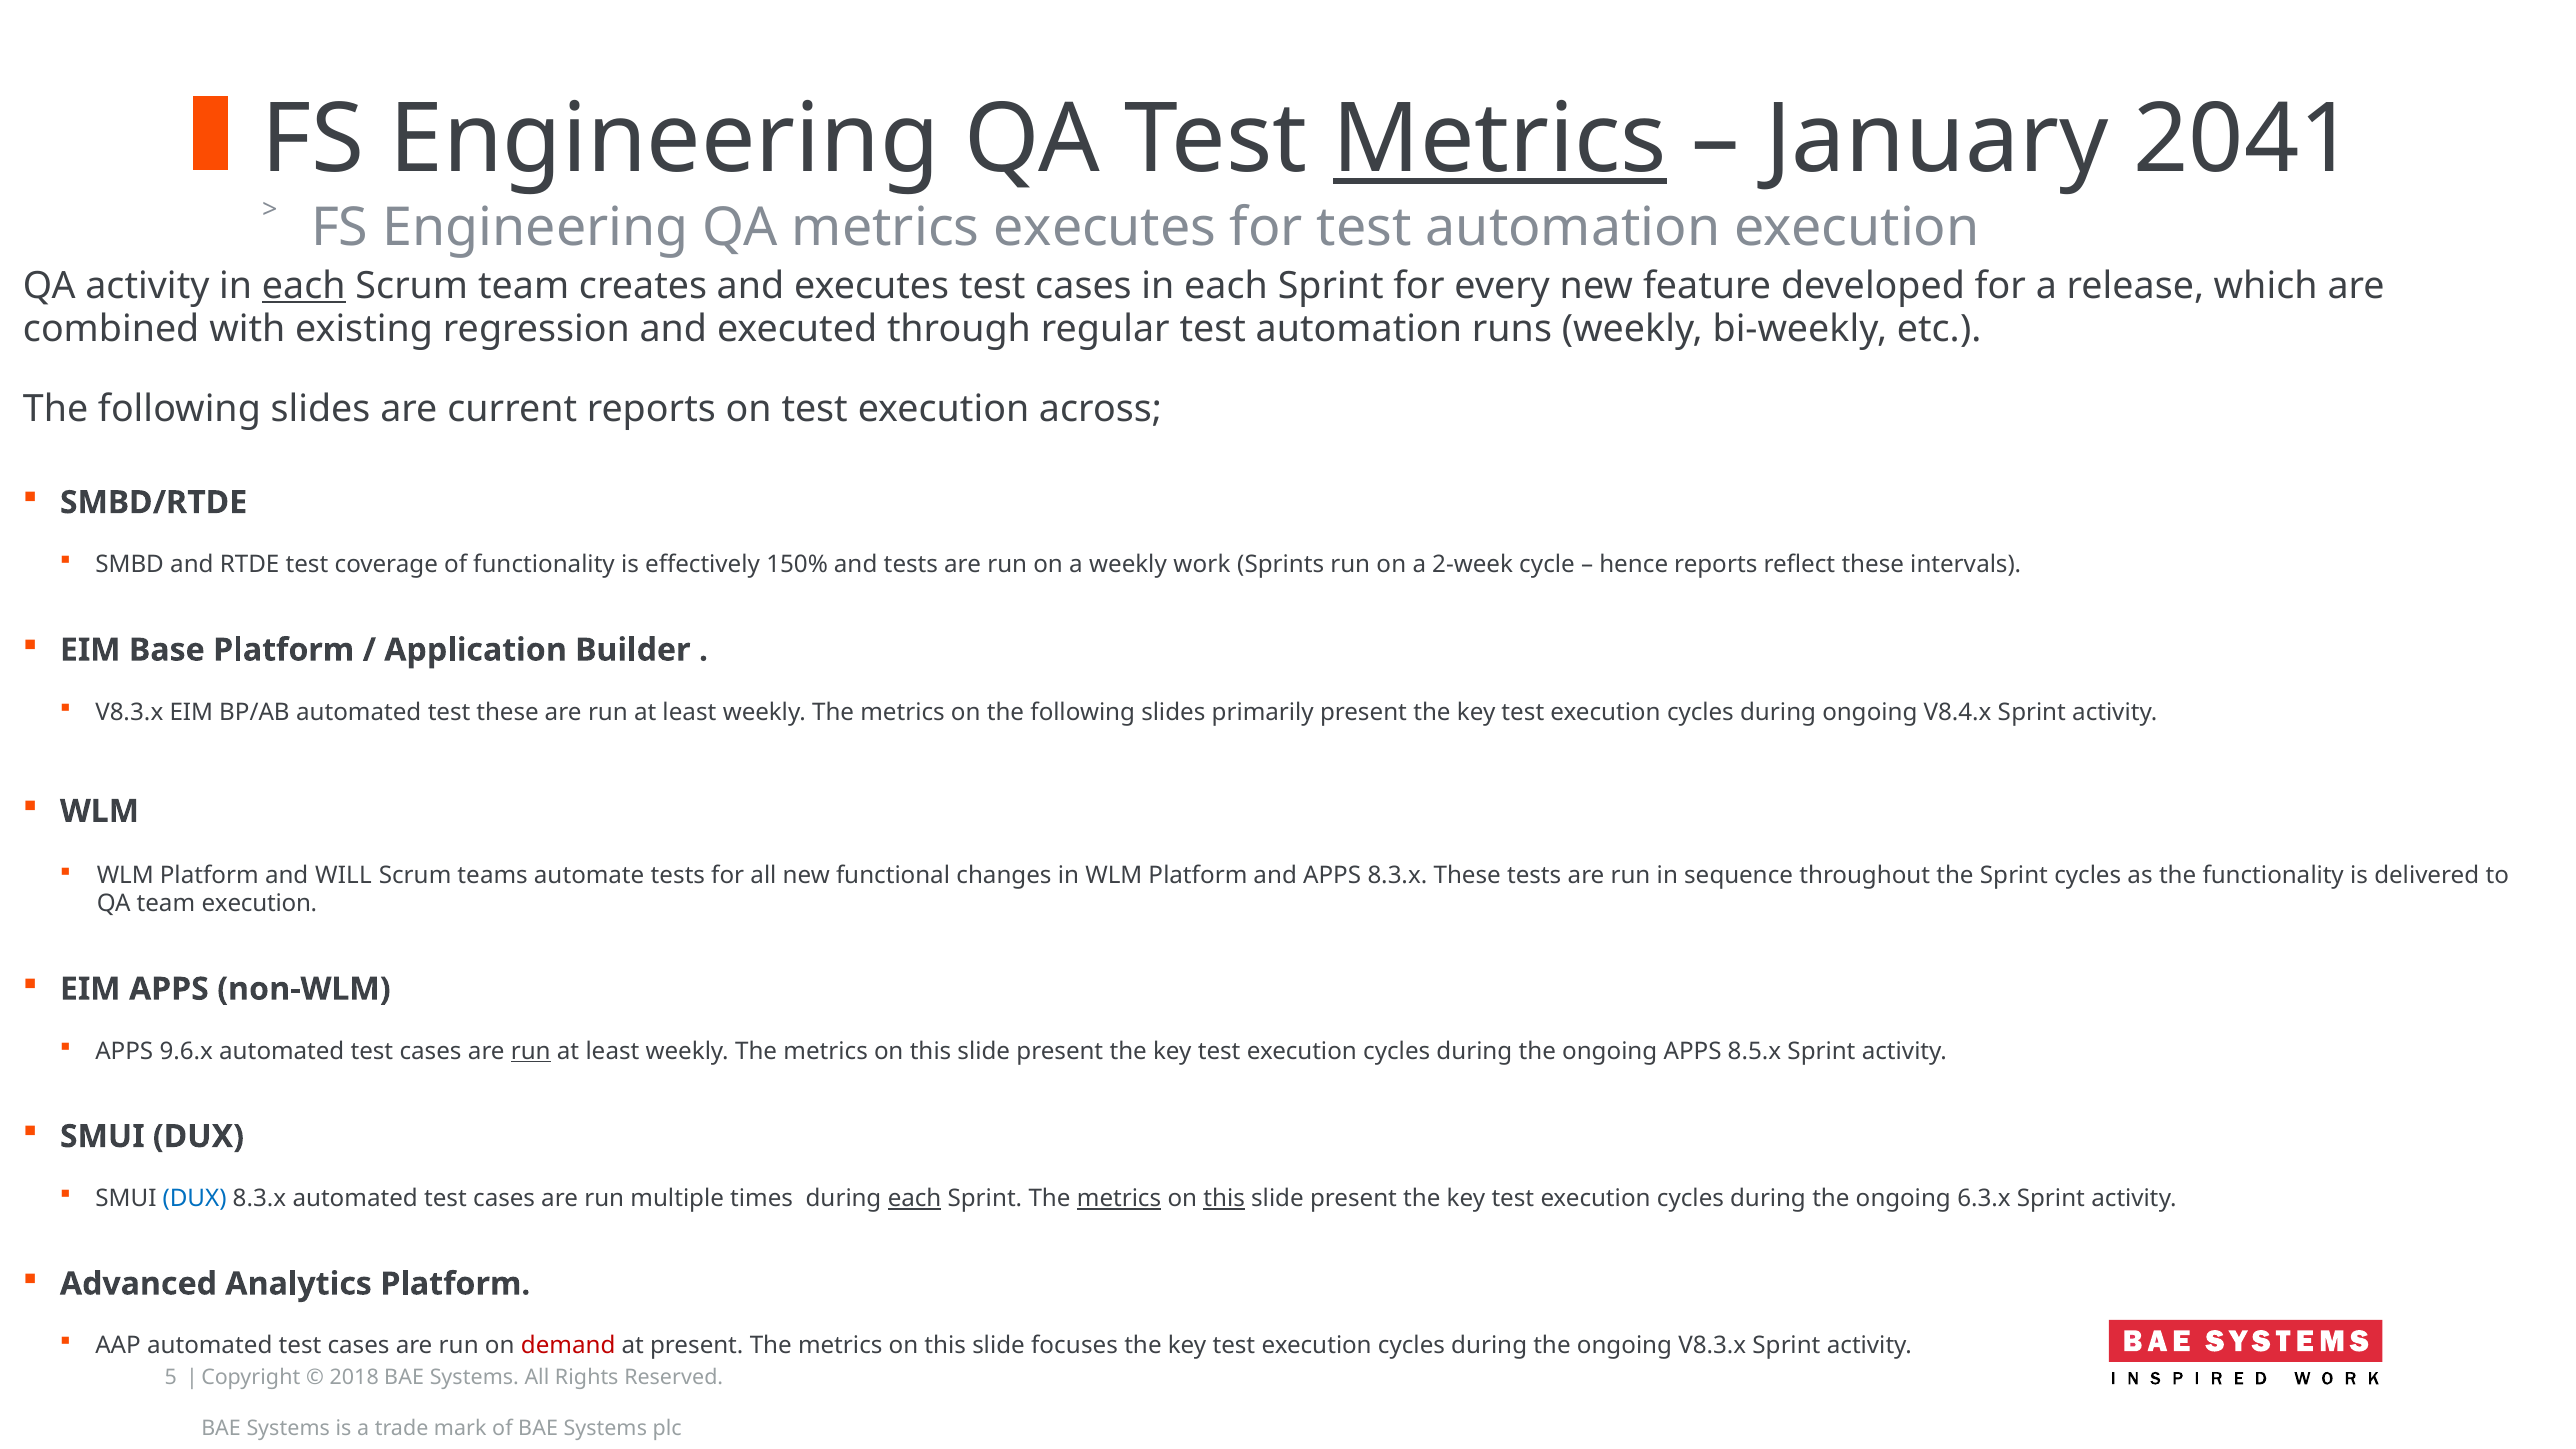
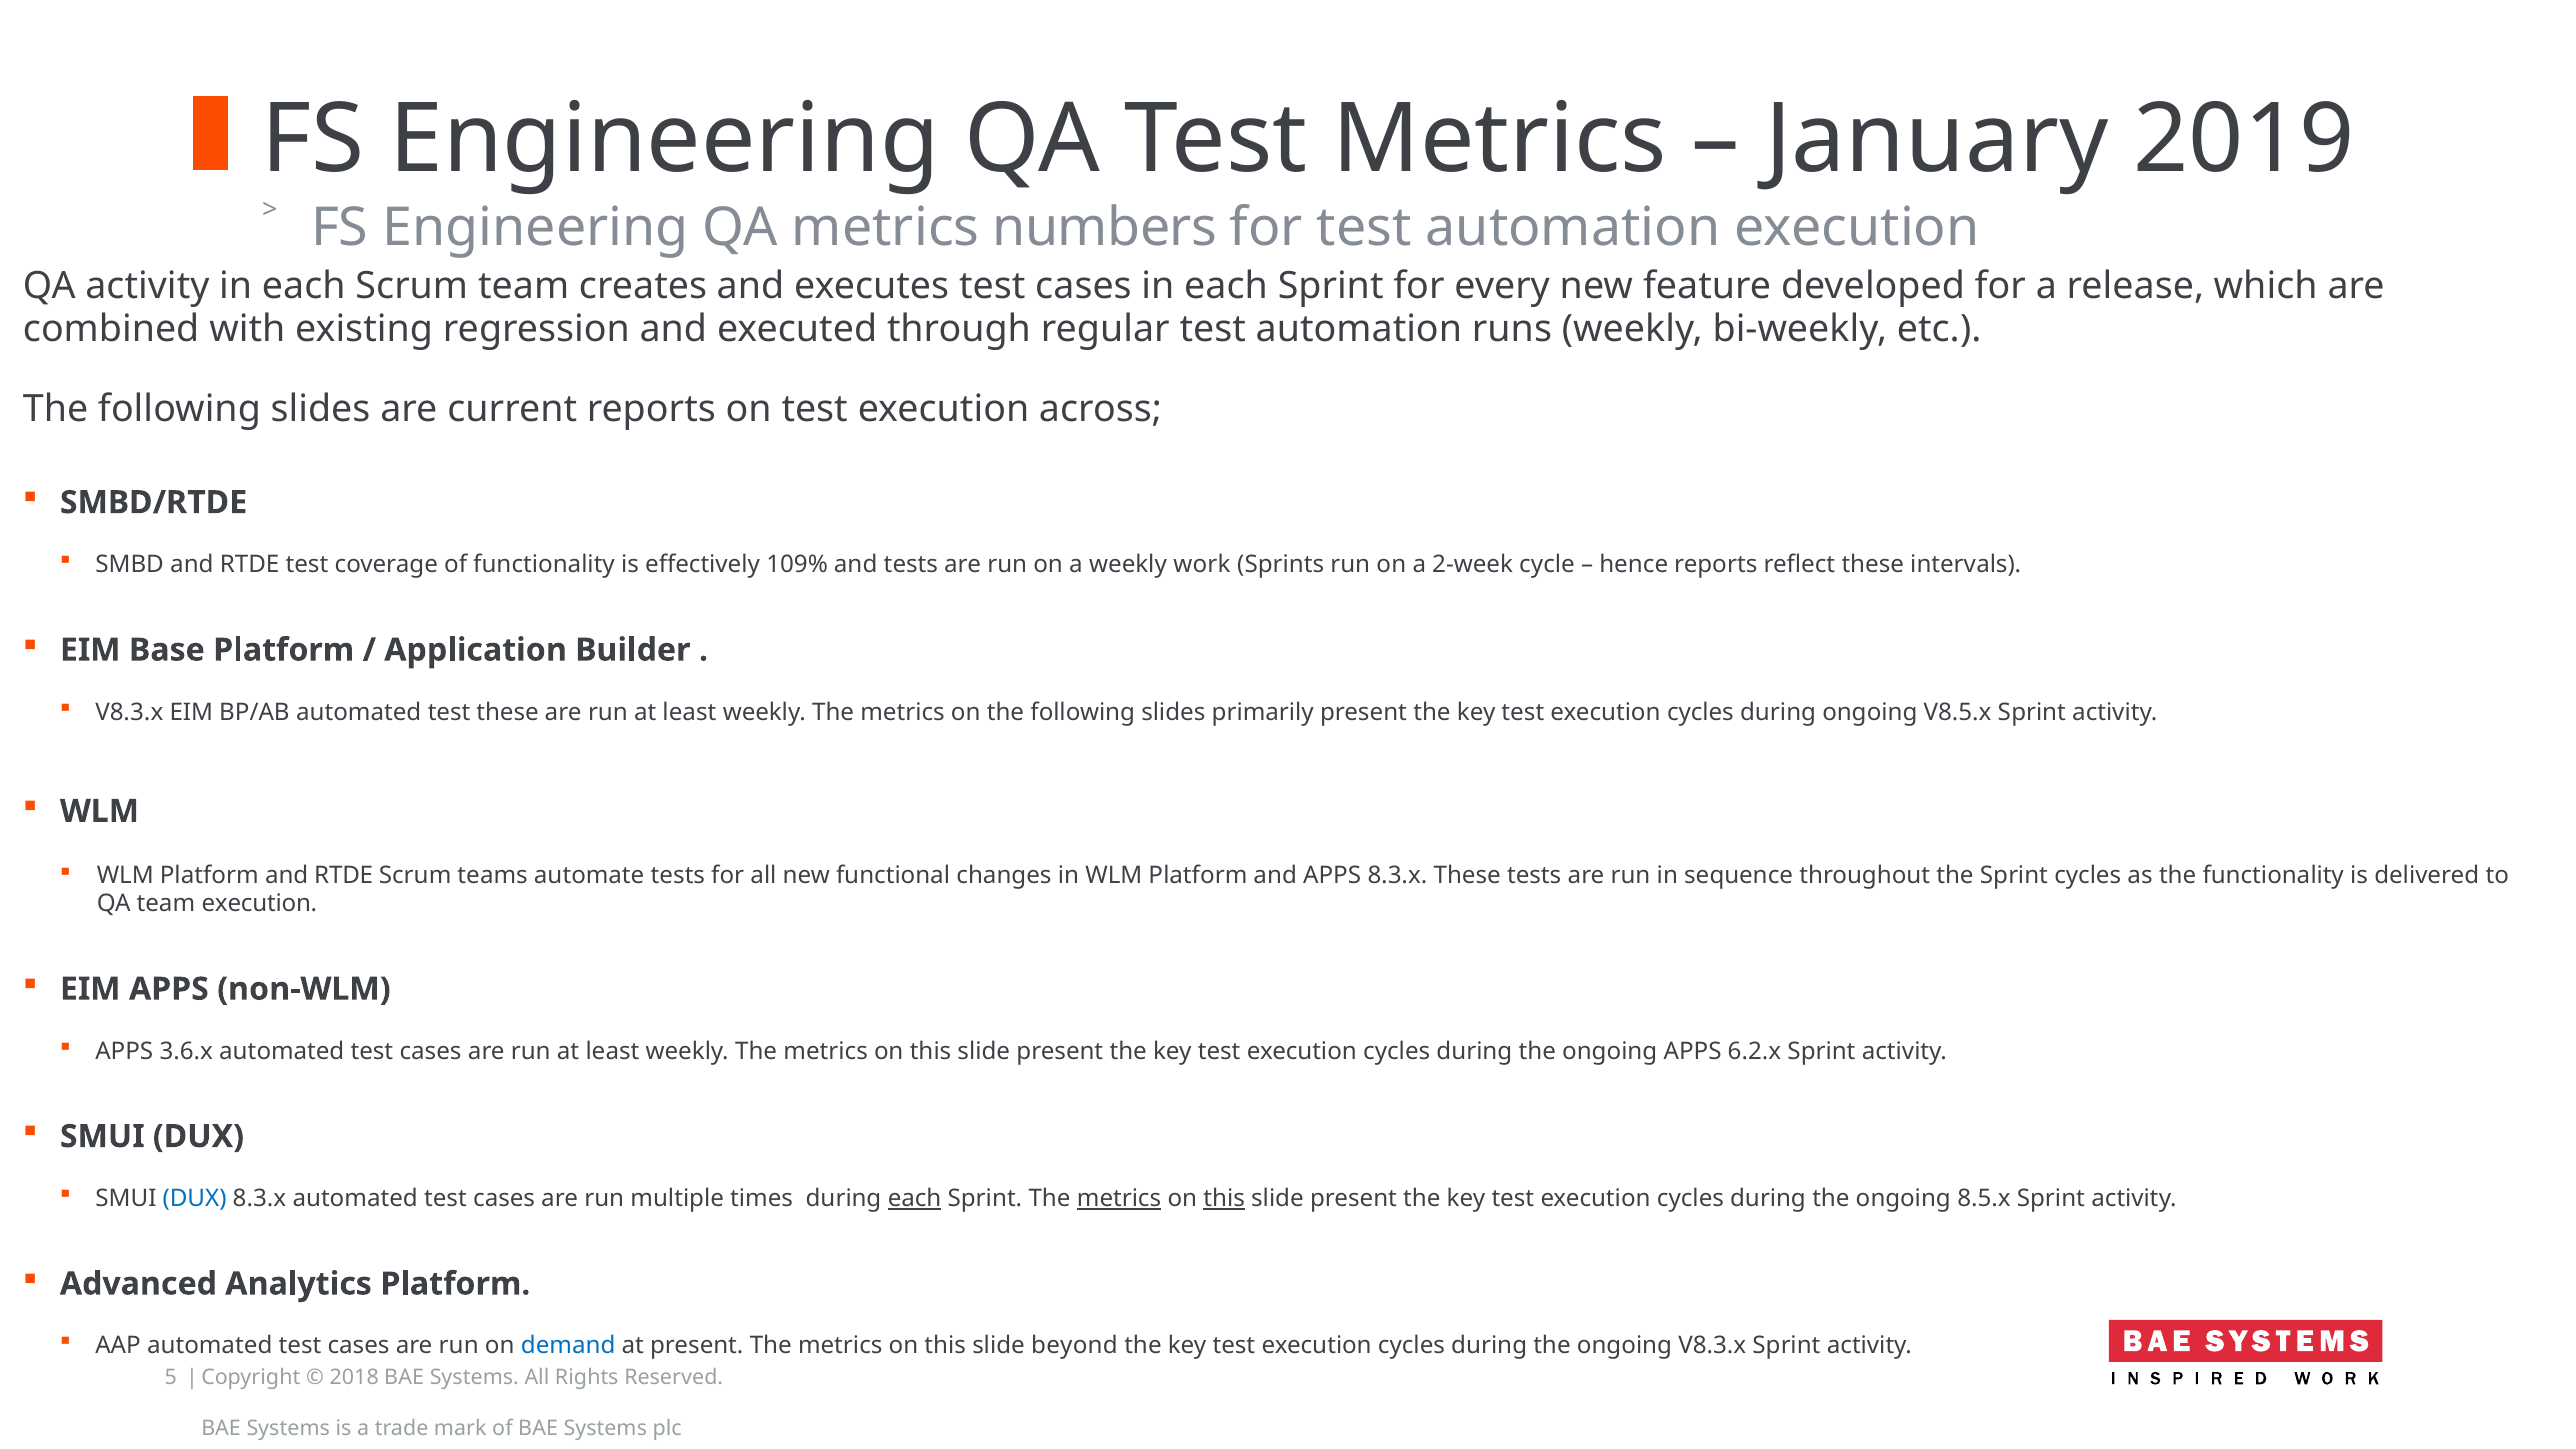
Metrics at (1500, 139) underline: present -> none
2041: 2041 -> 2019
metrics executes: executes -> numbers
each at (304, 286) underline: present -> none
150%: 150% -> 109%
V8.4.x: V8.4.x -> V8.5.x
Platform and WILL: WILL -> RTDE
9.6.x: 9.6.x -> 3.6.x
run at (531, 1051) underline: present -> none
8.5.x: 8.5.x -> 6.2.x
6.3.x: 6.3.x -> 8.5.x
demand colour: red -> blue
focuses: focuses -> beyond
